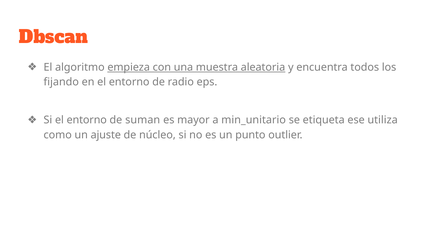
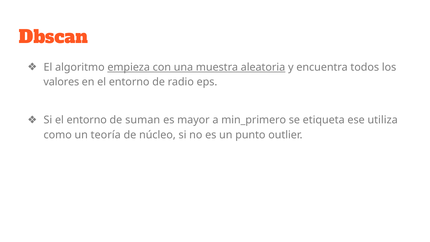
fijando: fijando -> valores
min_unitario: min_unitario -> min_primero
ajuste: ajuste -> teoría
